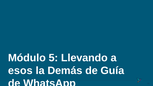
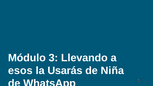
5: 5 -> 3
Demás: Demás -> Usarás
Guía: Guía -> Niña
